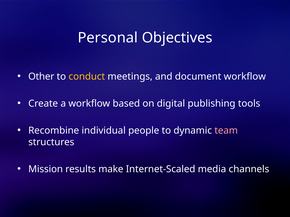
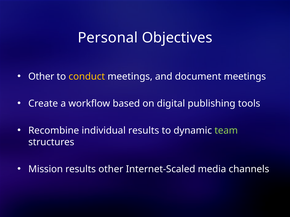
document workflow: workflow -> meetings
individual people: people -> results
team colour: pink -> light green
results make: make -> other
